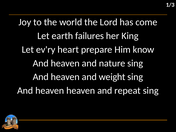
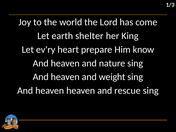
failures: failures -> shelter
repeat: repeat -> rescue
